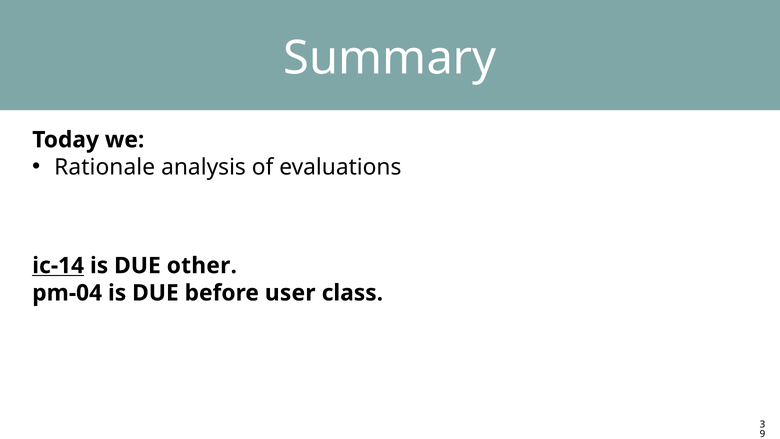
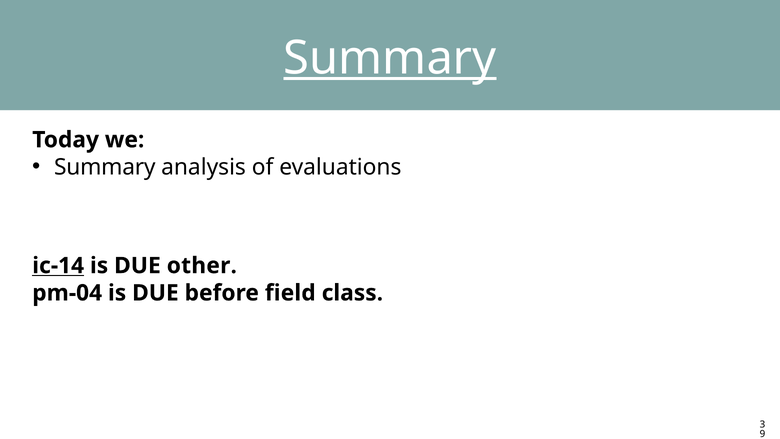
Summary at (390, 58) underline: none -> present
Rationale at (105, 167): Rationale -> Summary
user: user -> field
